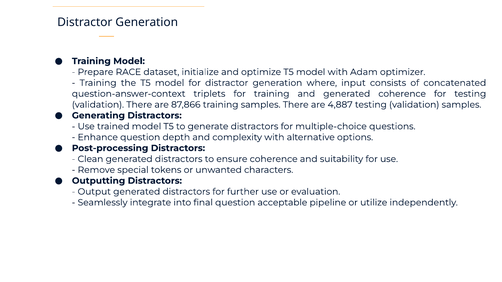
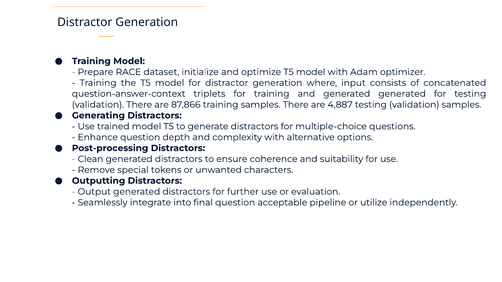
generated coherence: coherence -> generated
